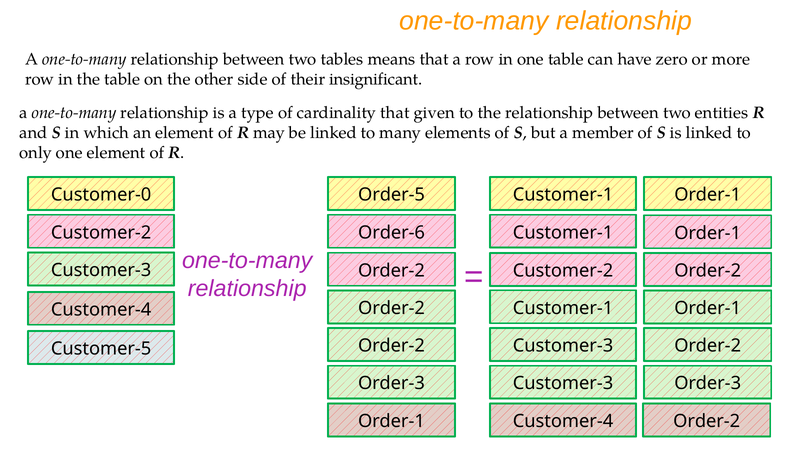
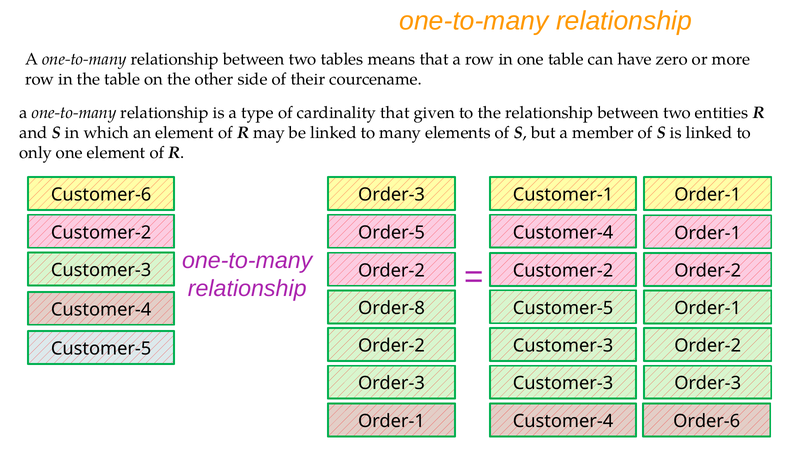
insignificant: insignificant -> courcename
Customer-0: Customer-0 -> Customer-6
Order-5 at (392, 195): Order-5 -> Order-3
Customer-1 at (563, 232): Customer-1 -> Customer-4
Order-6: Order-6 -> Order-5
Customer-1 at (563, 308): Customer-1 -> Customer-5
Order-2 at (392, 308): Order-2 -> Order-8
Order-2 at (707, 421): Order-2 -> Order-6
